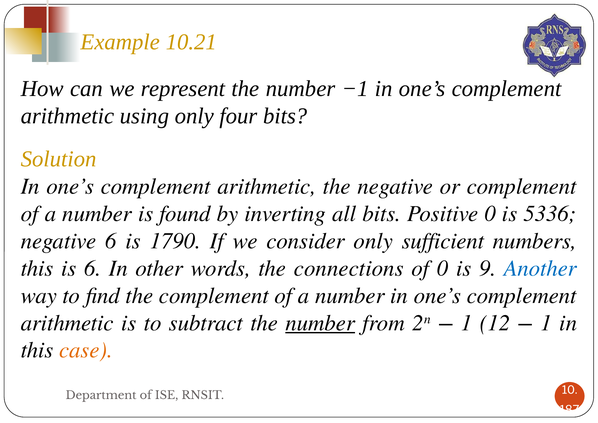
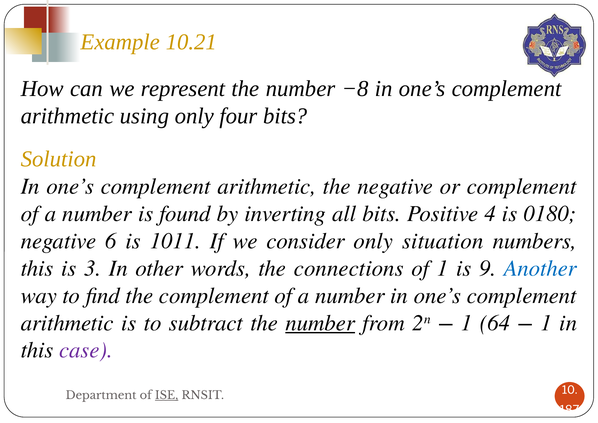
−1: −1 -> −8
Positive 0: 0 -> 4
5336: 5336 -> 0180
1790: 1790 -> 1011
sufficient: sufficient -> situation
is 6: 6 -> 3
of 0: 0 -> 1
12: 12 -> 64
case colour: orange -> purple
ISE underline: none -> present
